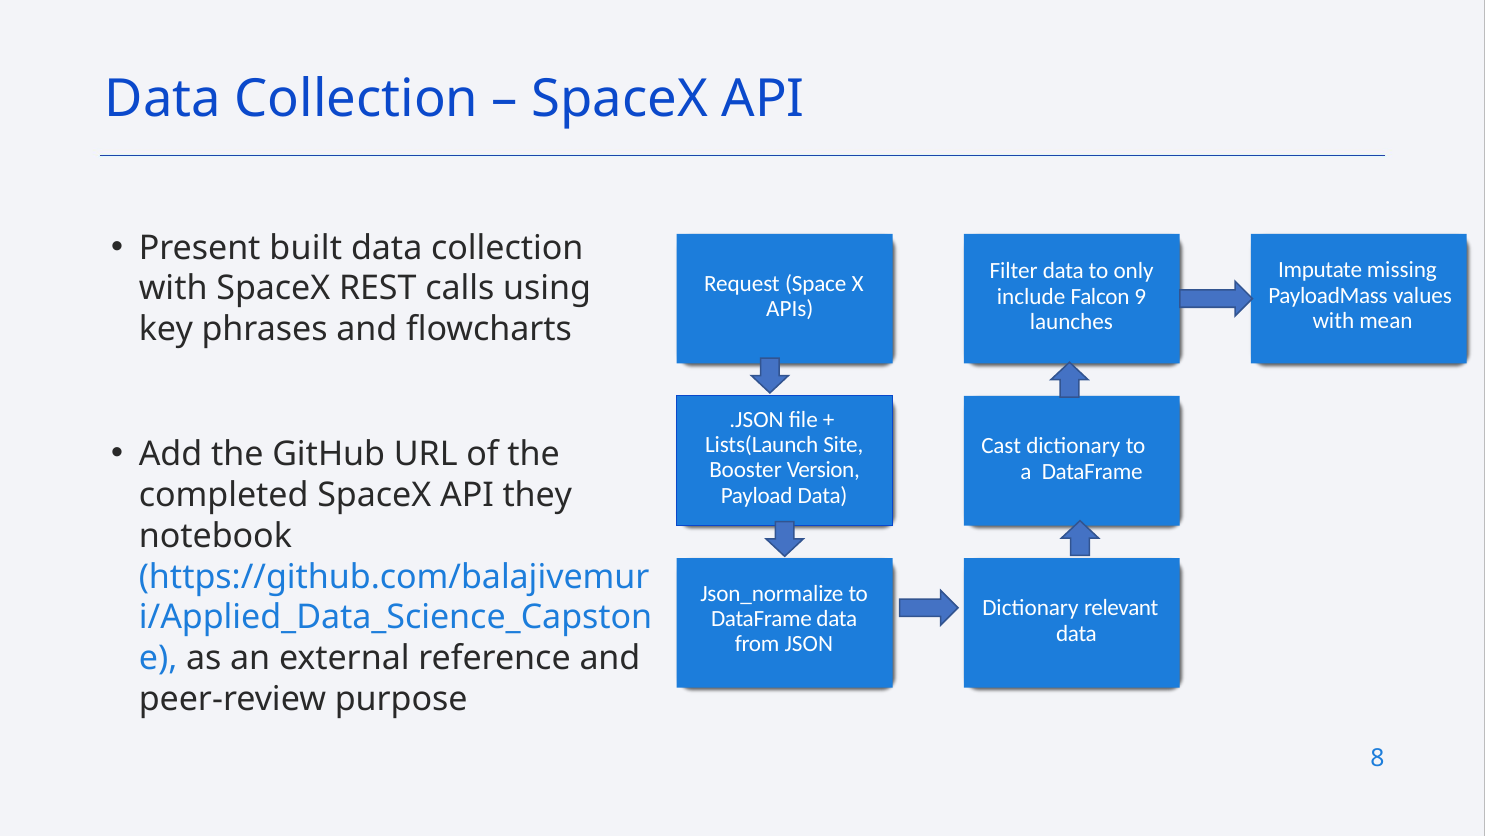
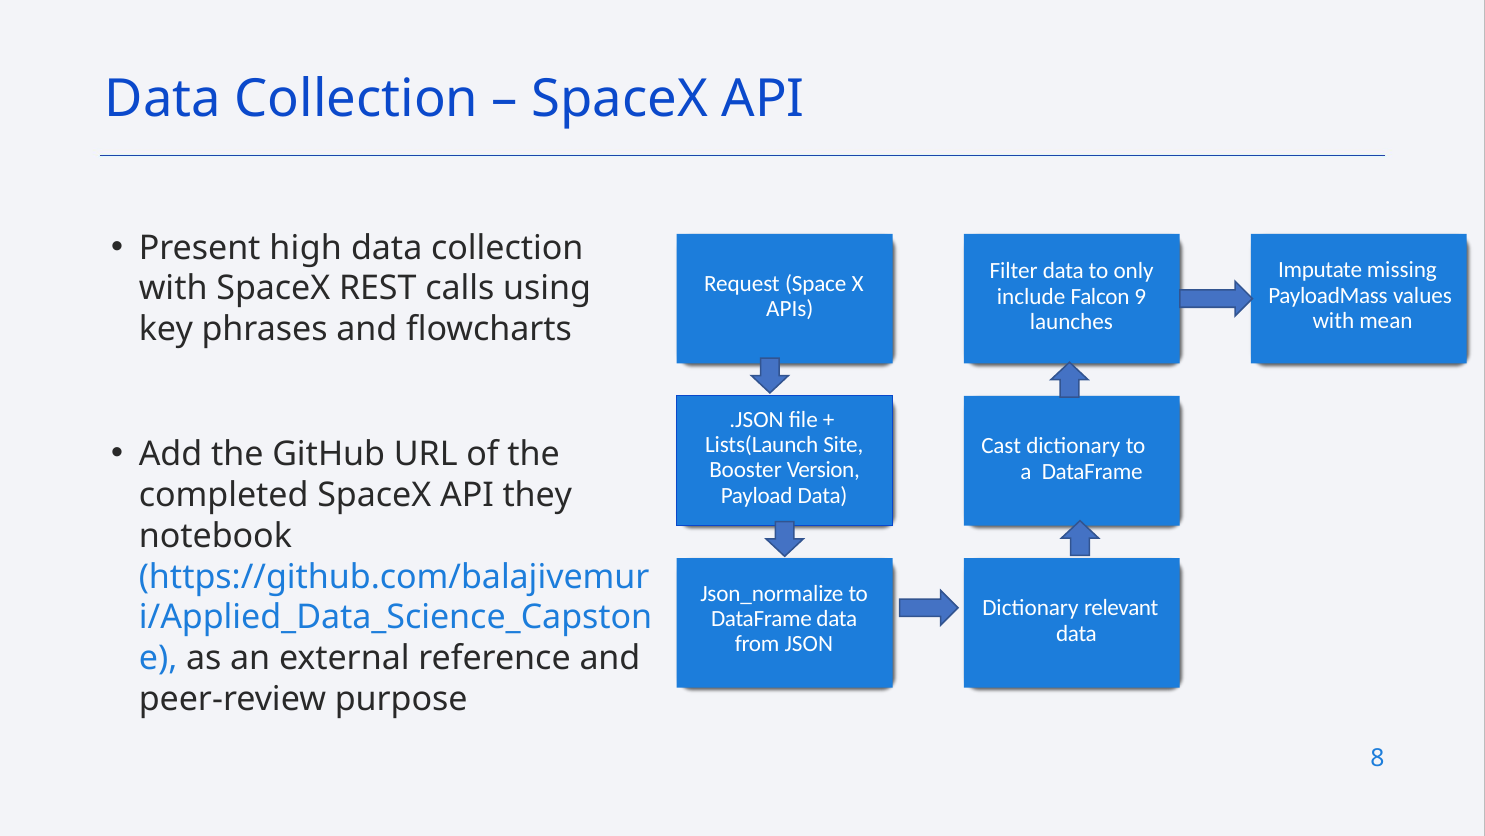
built: built -> high
